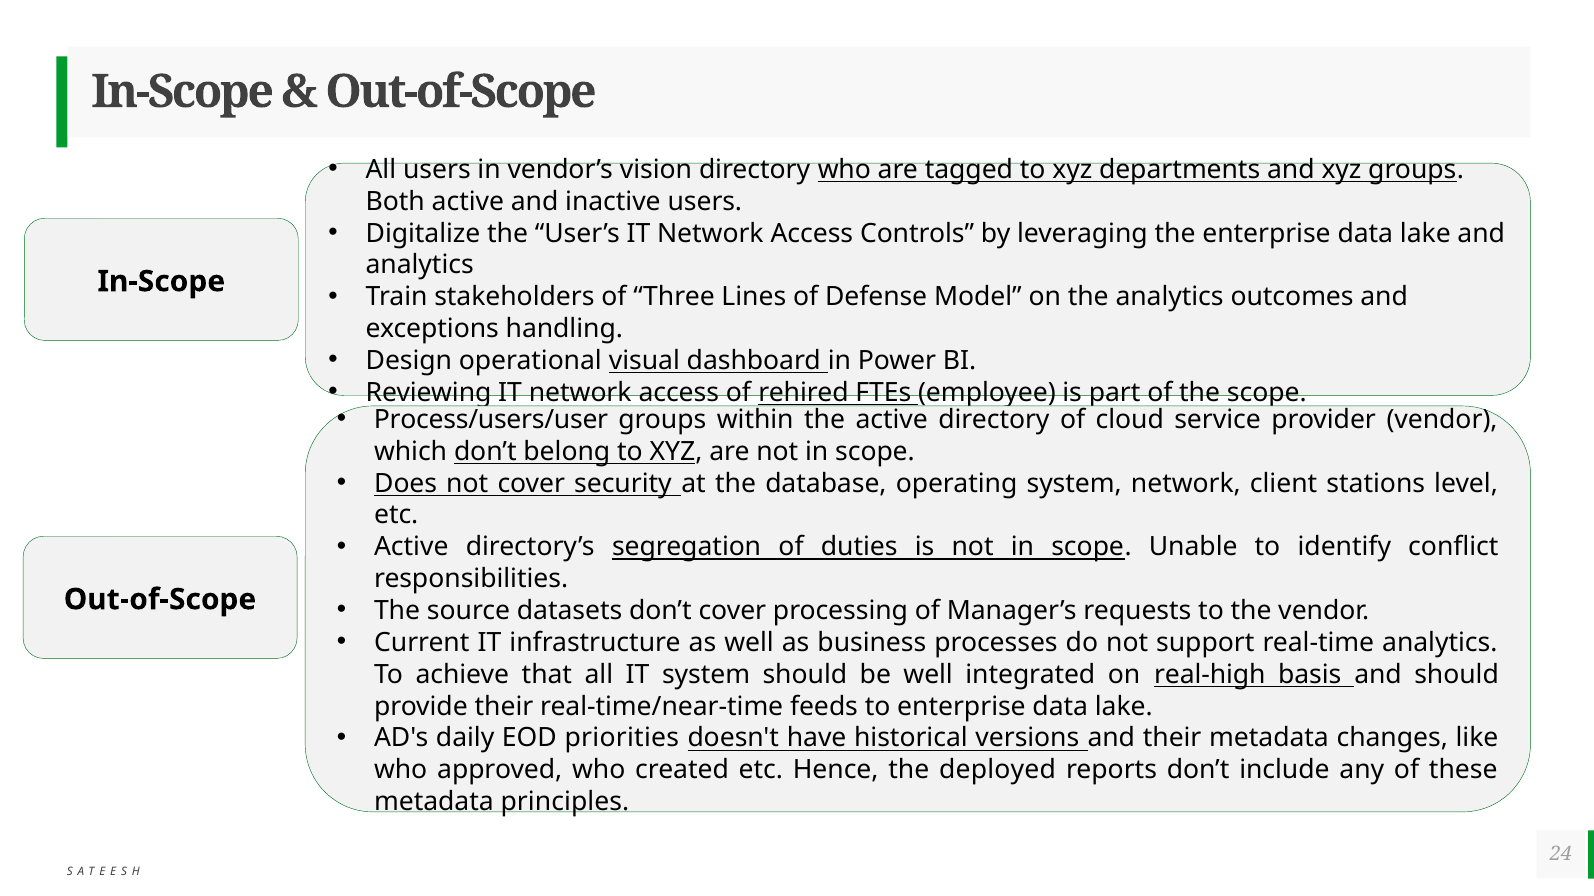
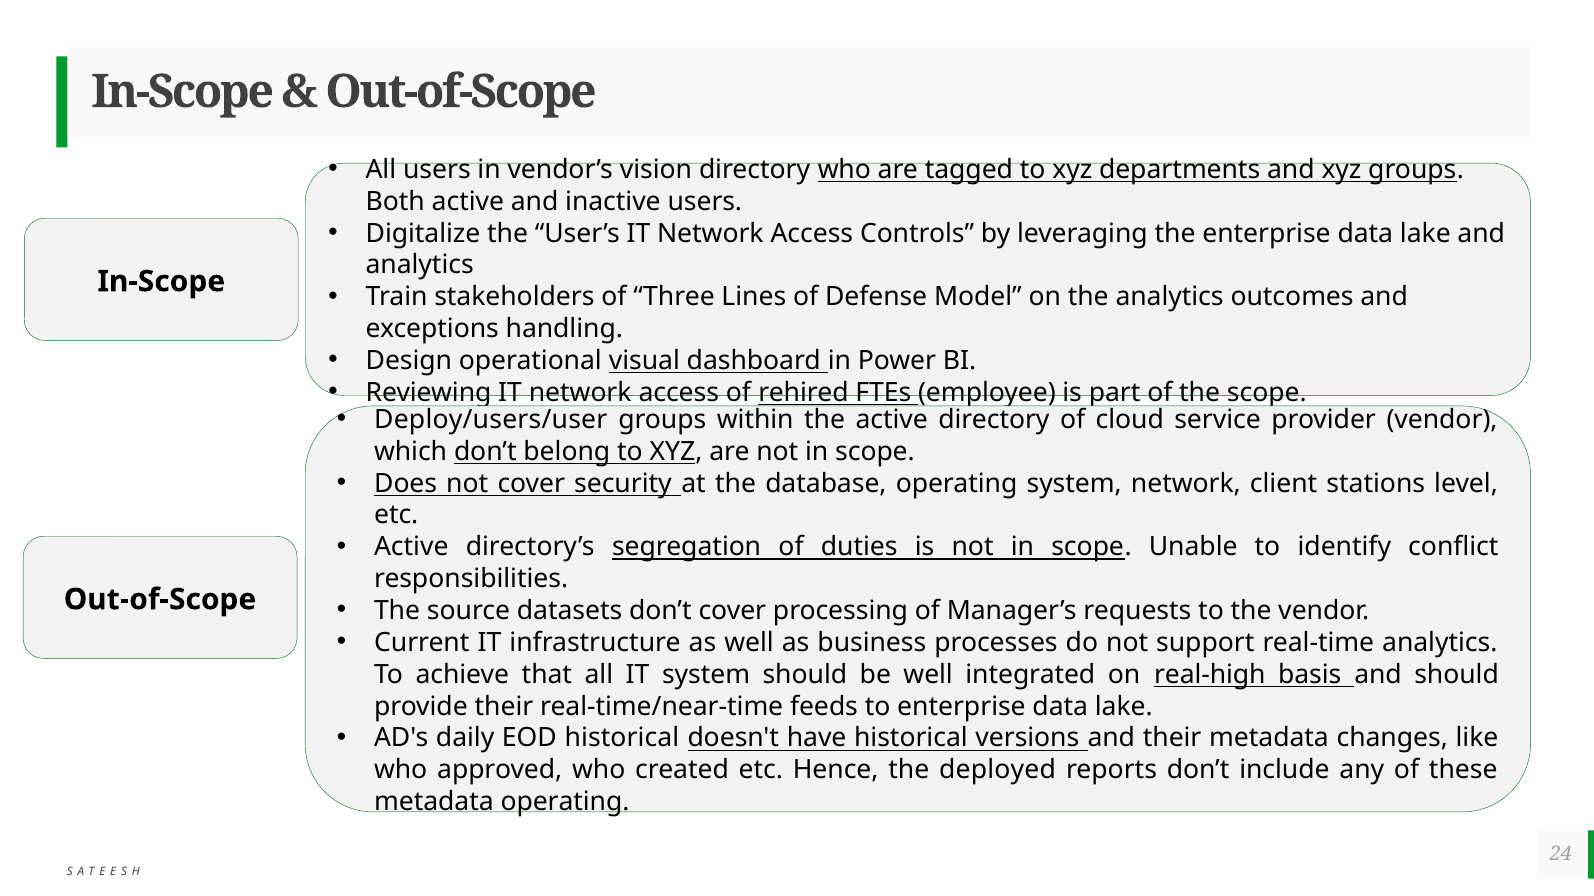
Process/users/user: Process/users/user -> Deploy/users/user
EOD priorities: priorities -> historical
metadata principles: principles -> operating
